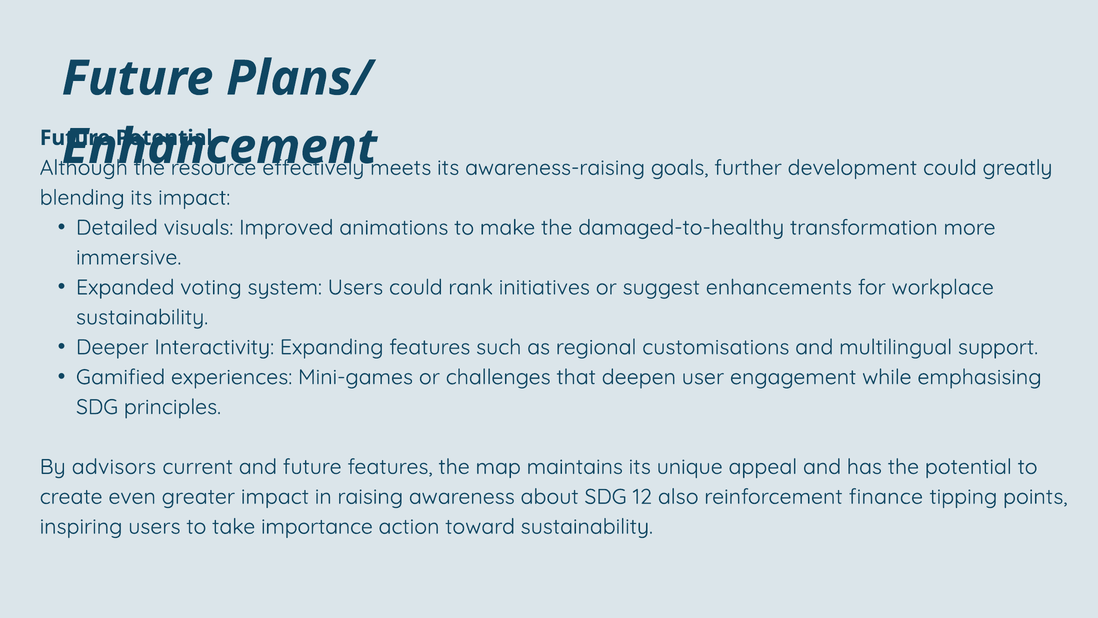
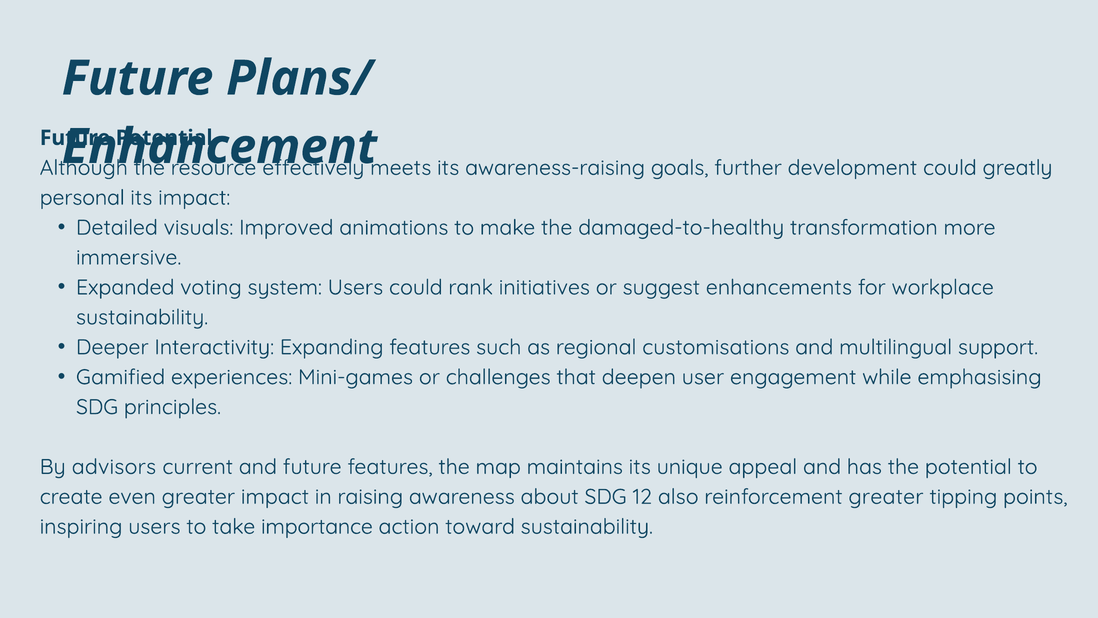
blending: blending -> personal
reinforcement finance: finance -> greater
